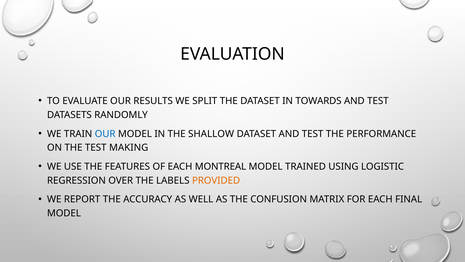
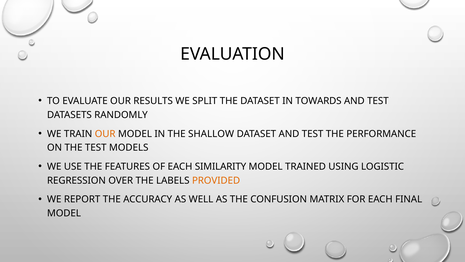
OUR at (105, 134) colour: blue -> orange
MAKING: MAKING -> MODELS
MONTREAL: MONTREAL -> SIMILARITY
